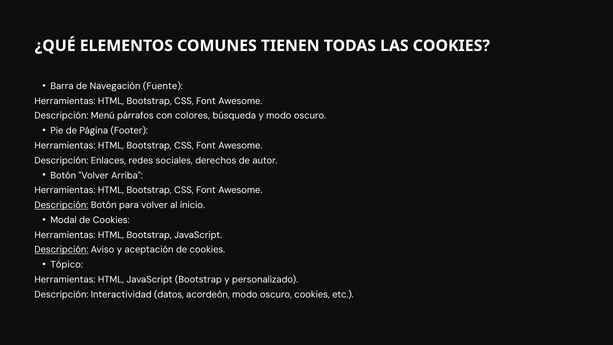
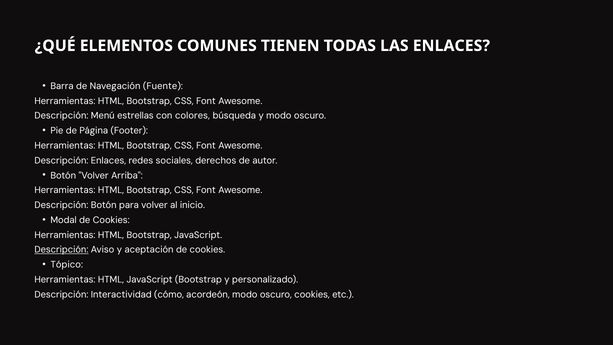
LAS COOKIES: COOKIES -> ENLACES
párrafos: párrafos -> estrellas
Descripción at (61, 205) underline: present -> none
datos: datos -> cómo
